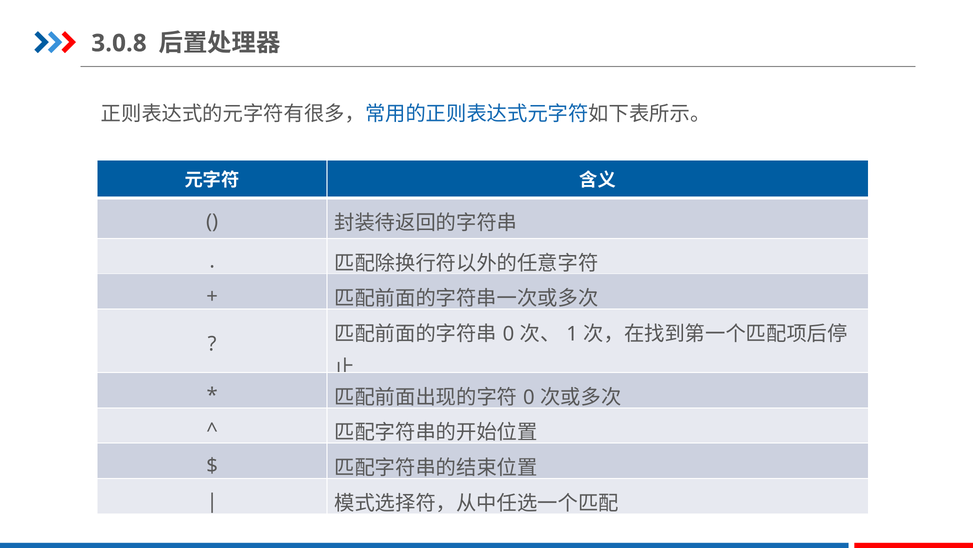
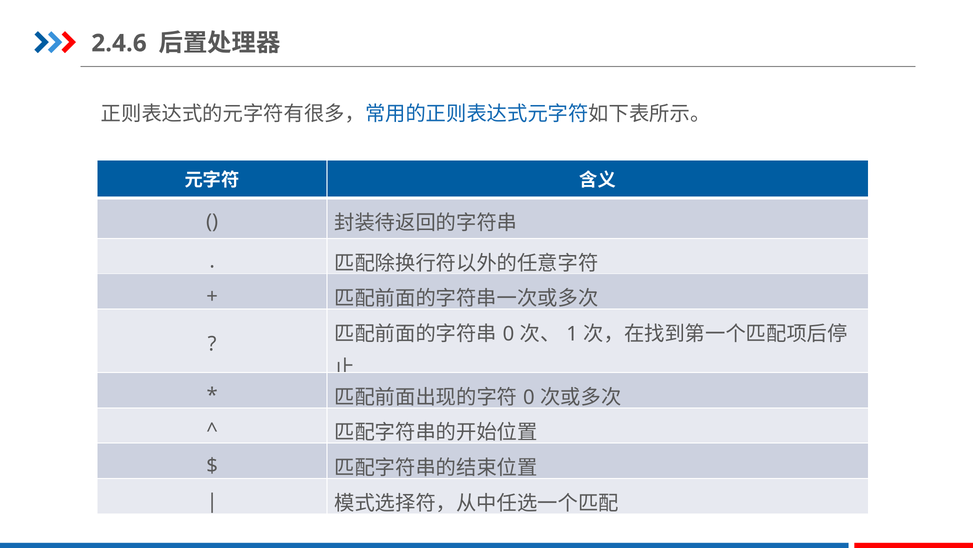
3.0.8: 3.0.8 -> 2.4.6
